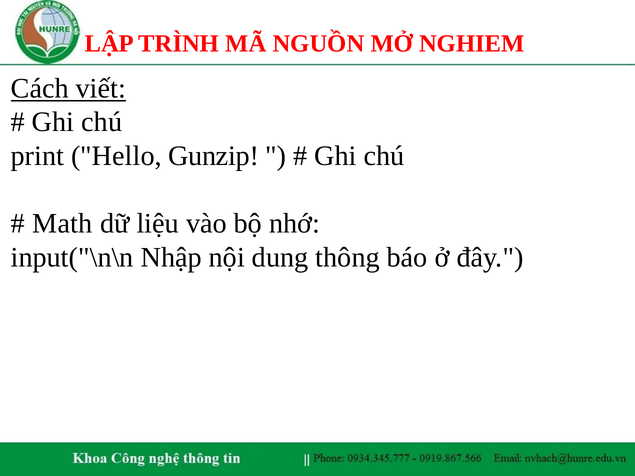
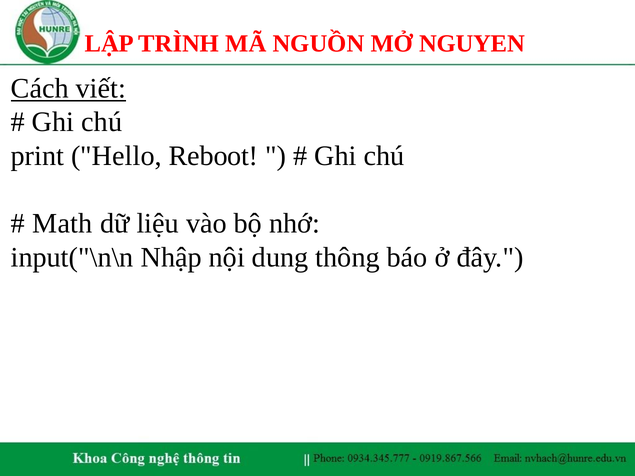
NGHIEM: NGHIEM -> NGUYEN
Gunzip: Gunzip -> Reboot
